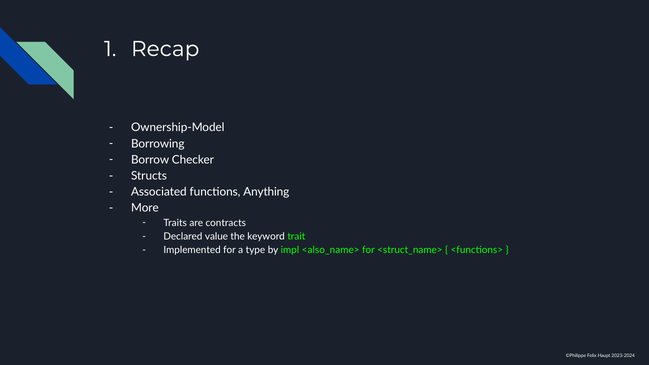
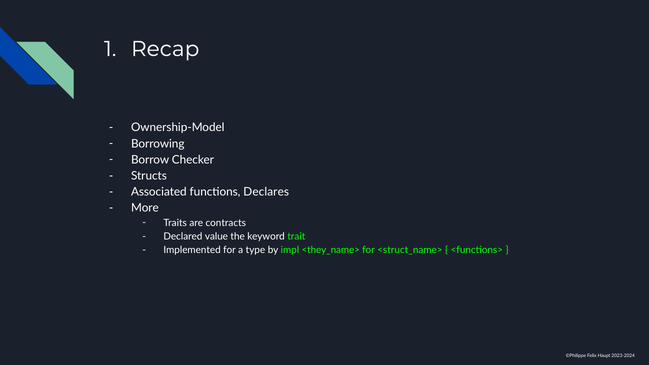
Anything: Anything -> Declares
<also_name>: <also_name> -> <they_name>
